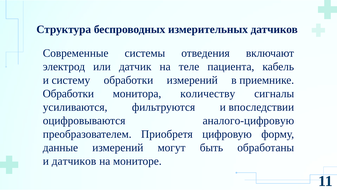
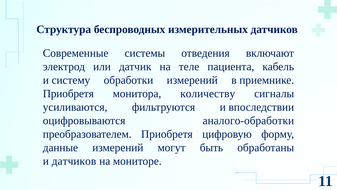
Обработки at (68, 93): Обработки -> Приобретя
аналого-цифровую: аналого-цифровую -> аналого-обработки
